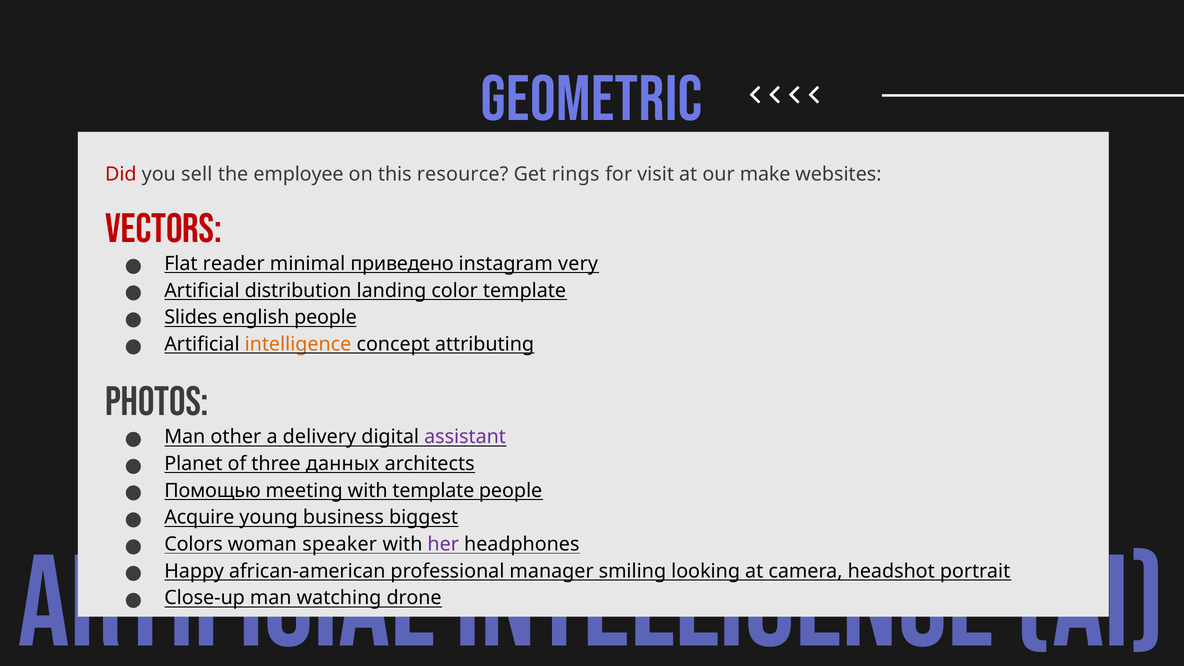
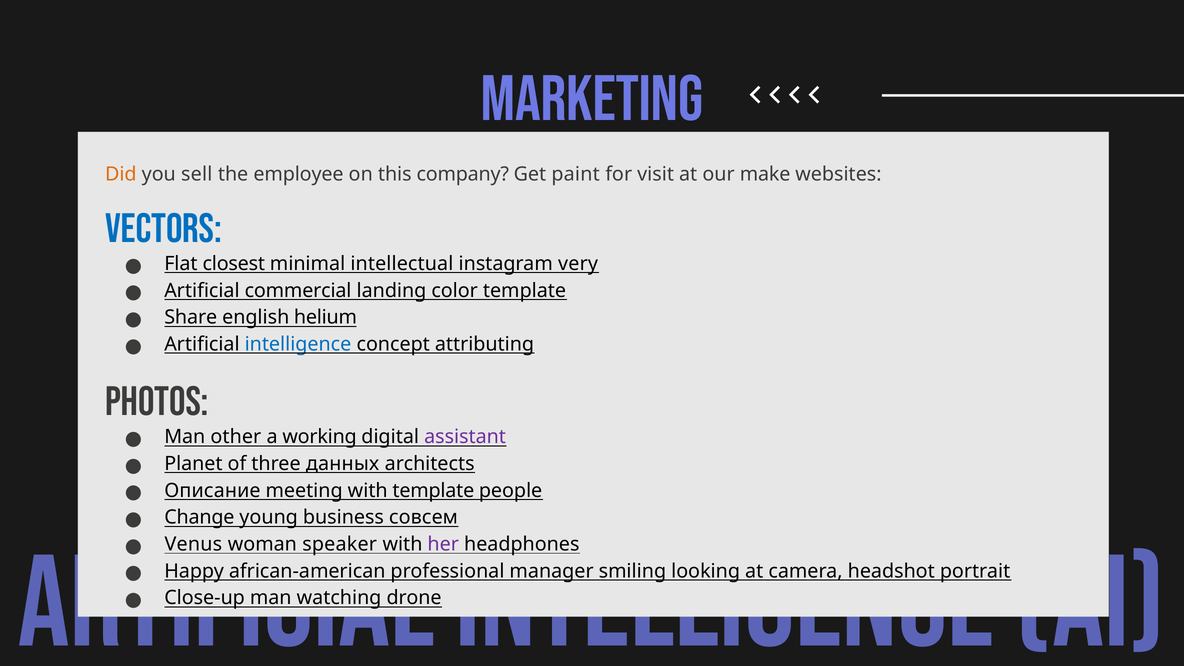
Geometric: Geometric -> Marketing
Did colour: red -> orange
resource: resource -> company
rings: rings -> paint
VECTORS colour: red -> blue
reader: reader -> closest
приведено: приведено -> intellectual
distribution: distribution -> commercial
Slides: Slides -> Share
english people: people -> helium
intelligence at (298, 344) colour: orange -> blue
delivery: delivery -> working
Помощью: Помощью -> Описание
Acquire: Acquire -> Change
biggest: biggest -> совсем
Colors: Colors -> Venus
